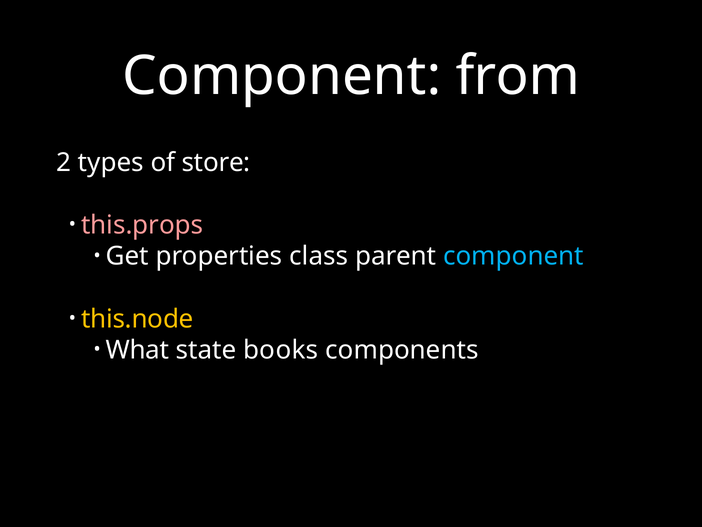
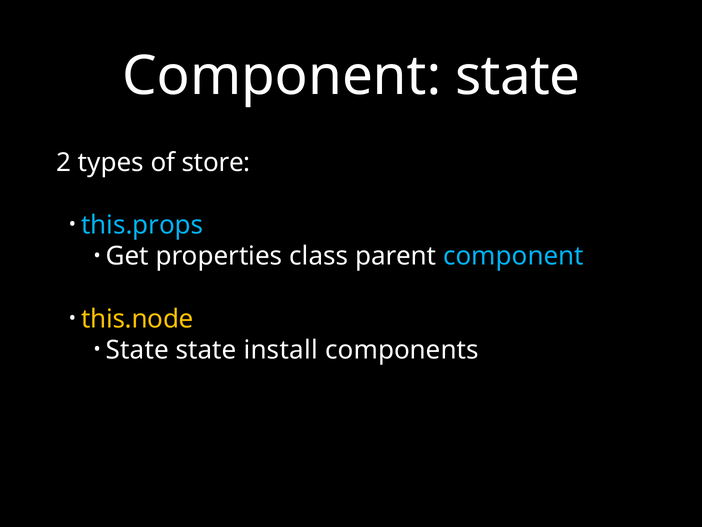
Component from: from -> state
this.props colour: pink -> light blue
What at (137, 350): What -> State
books: books -> install
